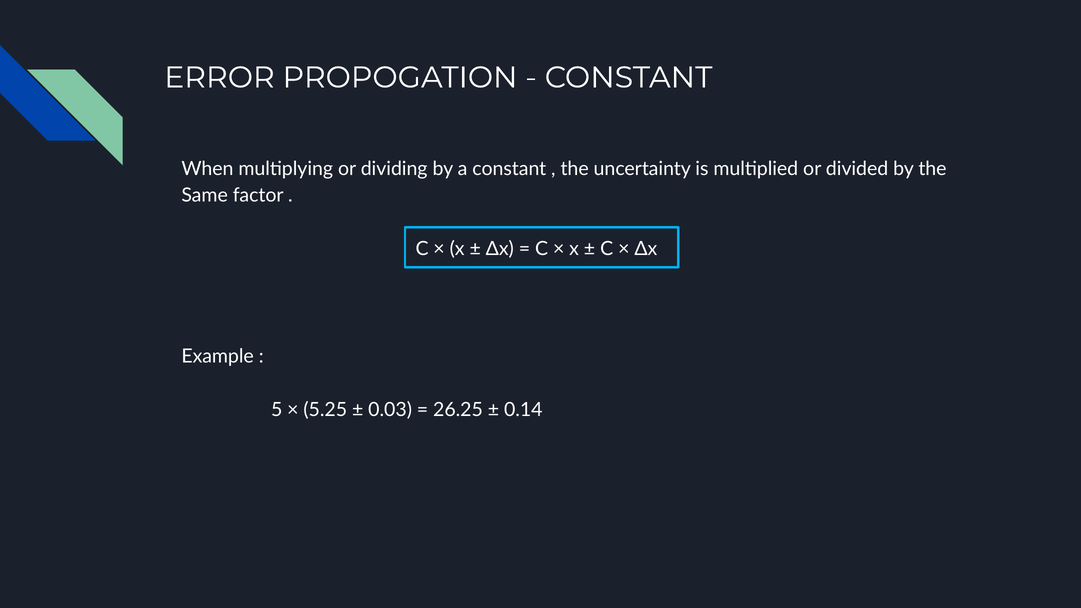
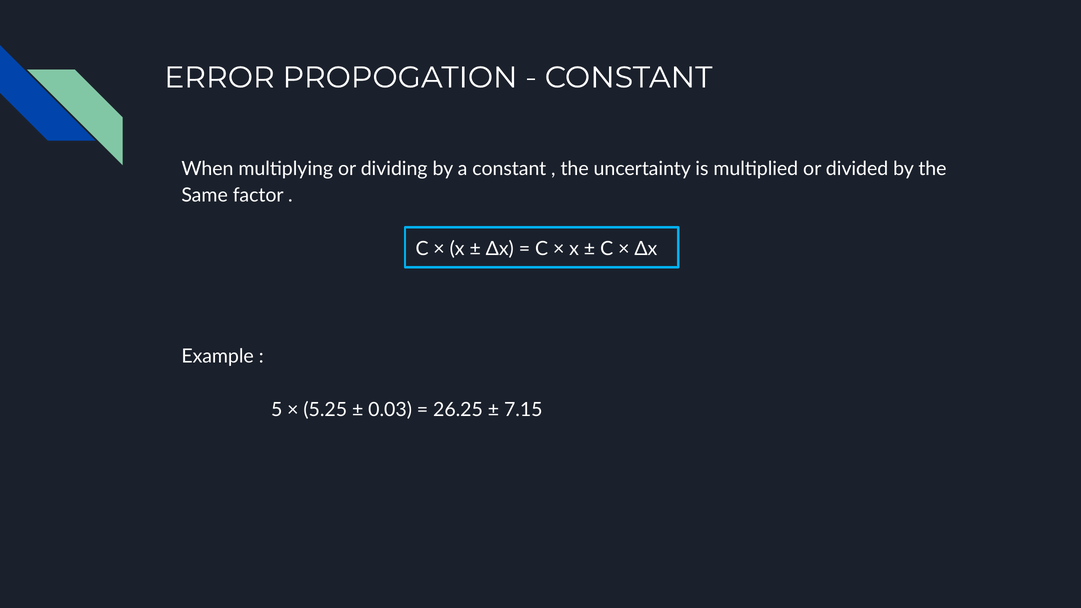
0.14: 0.14 -> 7.15
